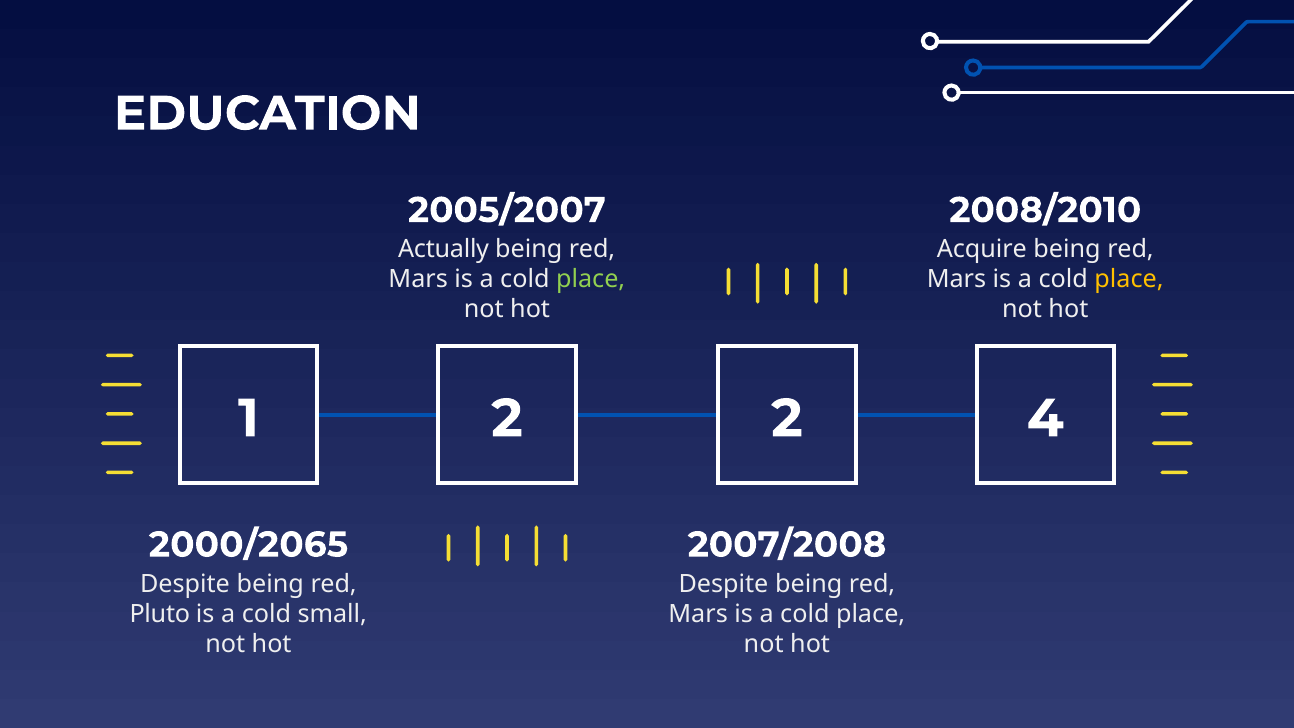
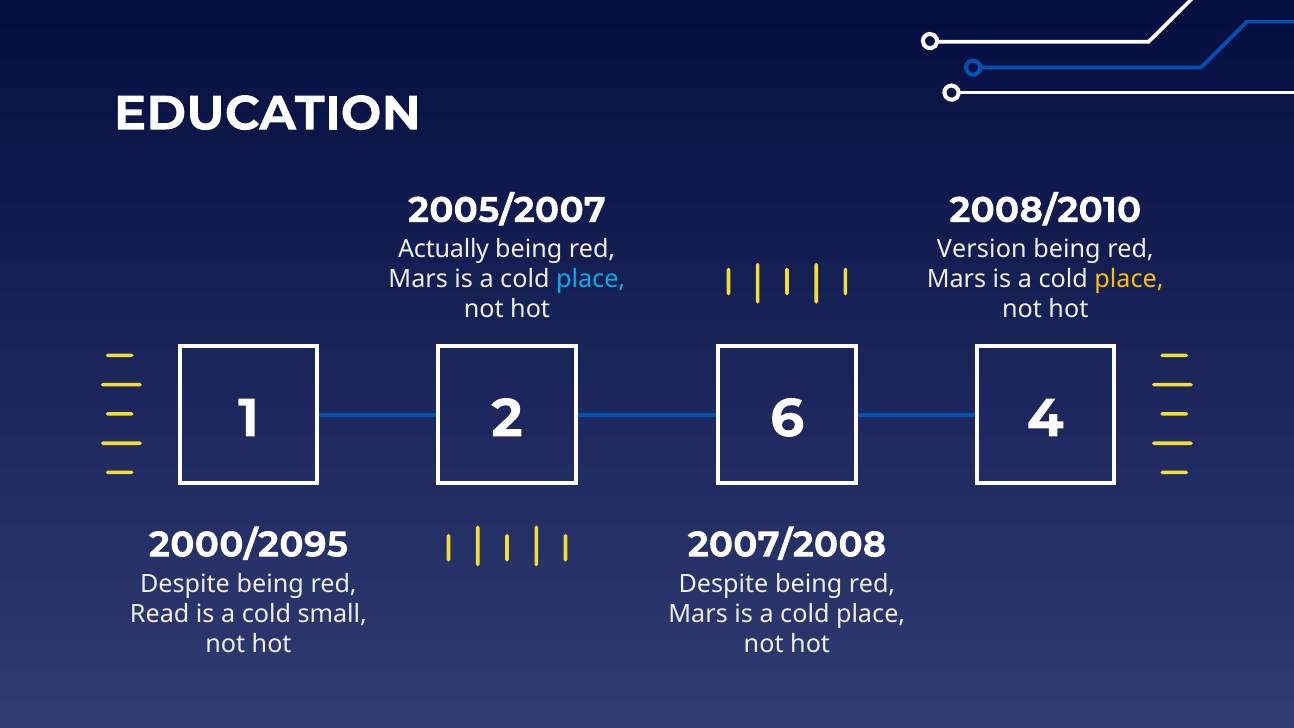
Acquire: Acquire -> Version
place at (591, 279) colour: light green -> light blue
2 2: 2 -> 6
2000/2065: 2000/2065 -> 2000/2095
Pluto: Pluto -> Read
